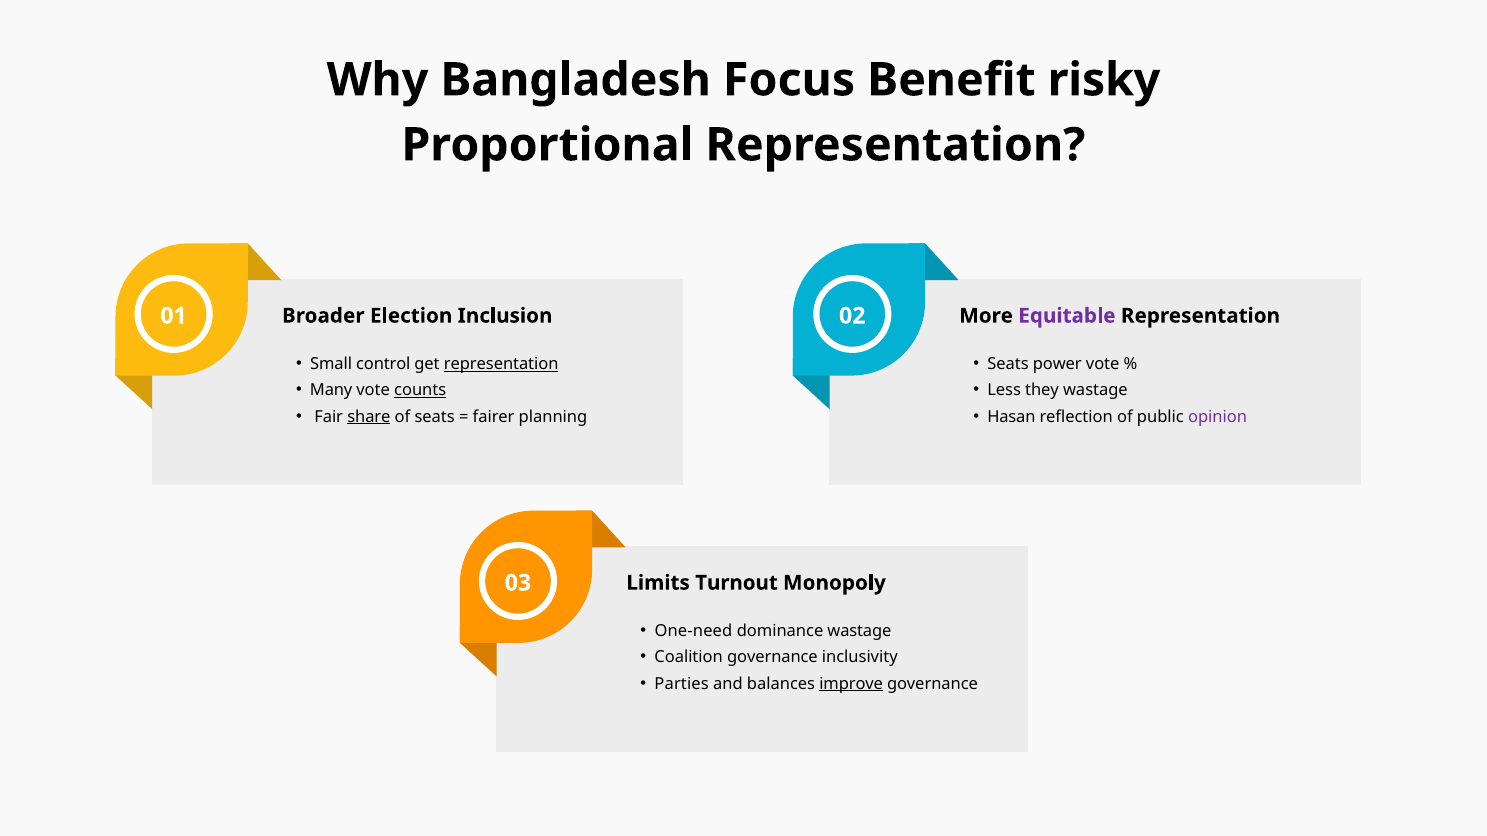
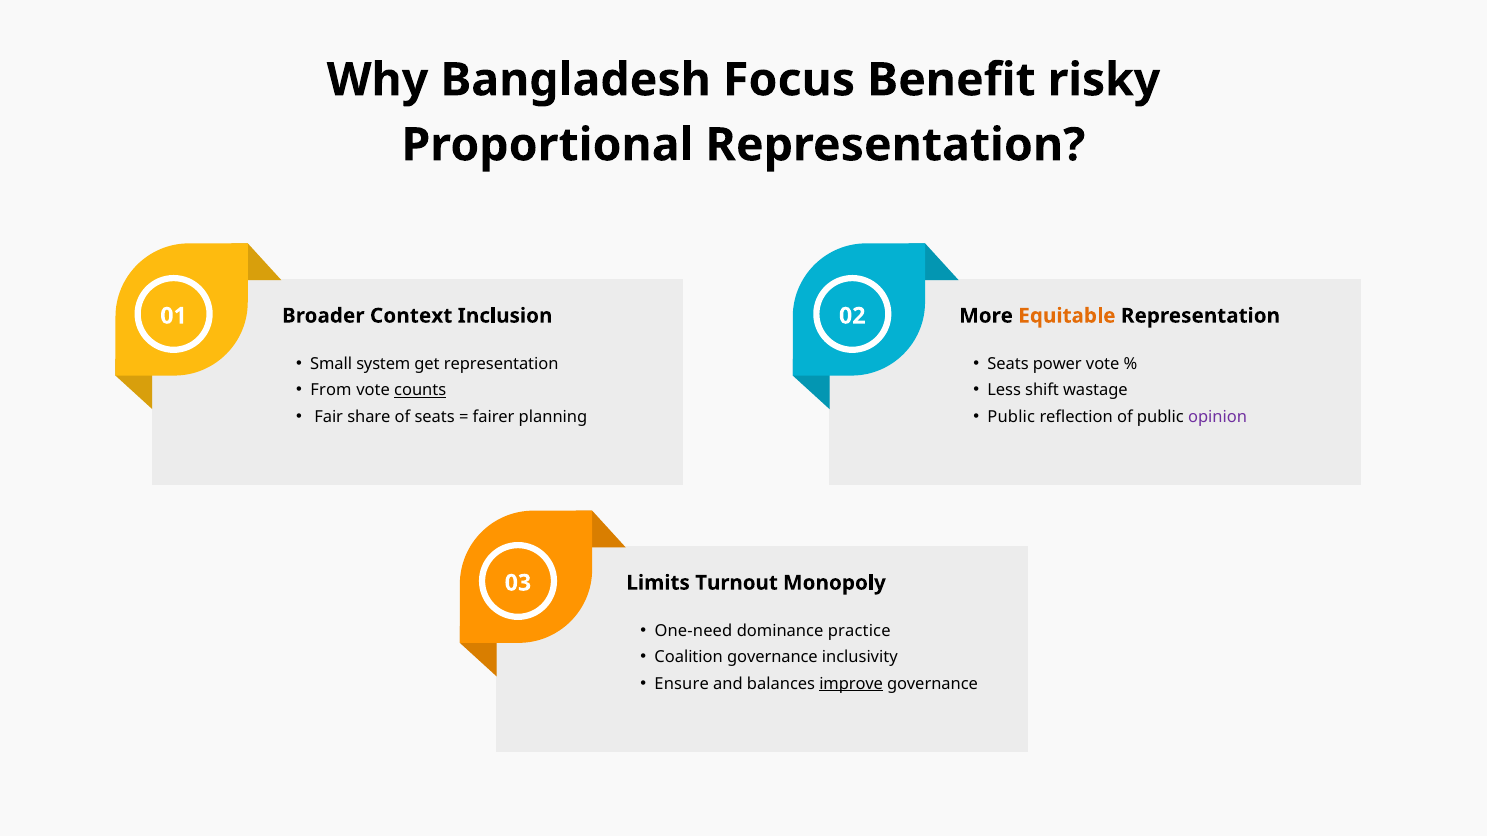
Election: Election -> Context
Equitable colour: purple -> orange
control: control -> system
representation at (501, 364) underline: present -> none
Many: Many -> From
they: they -> shift
share underline: present -> none
Hasan at (1011, 417): Hasan -> Public
dominance wastage: wastage -> practice
Parties: Parties -> Ensure
